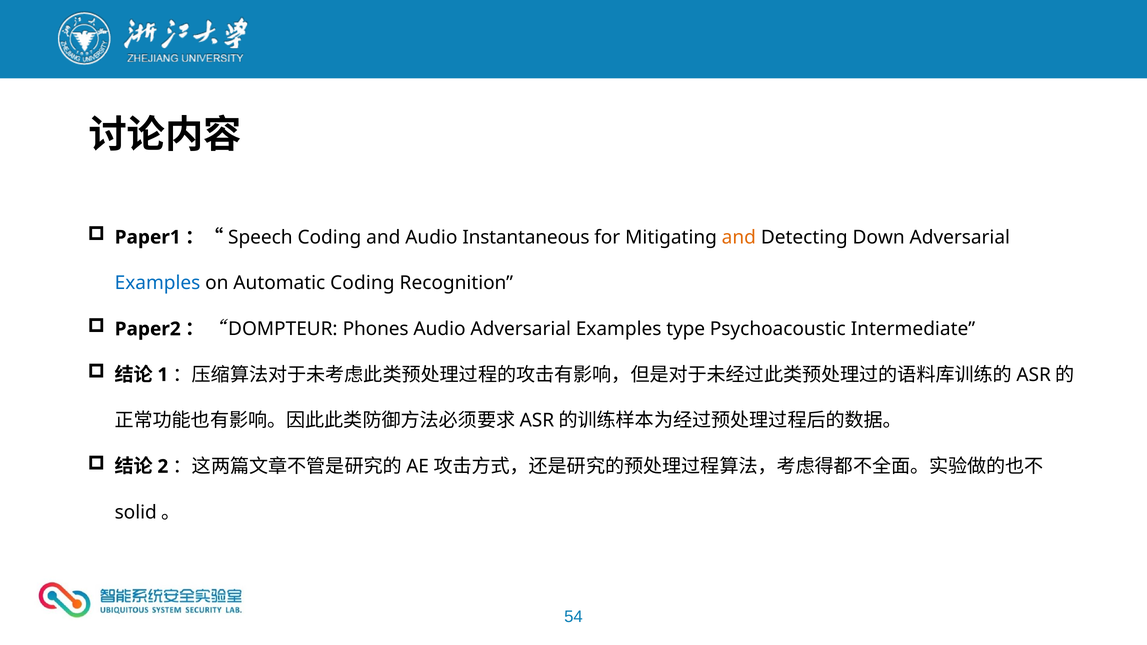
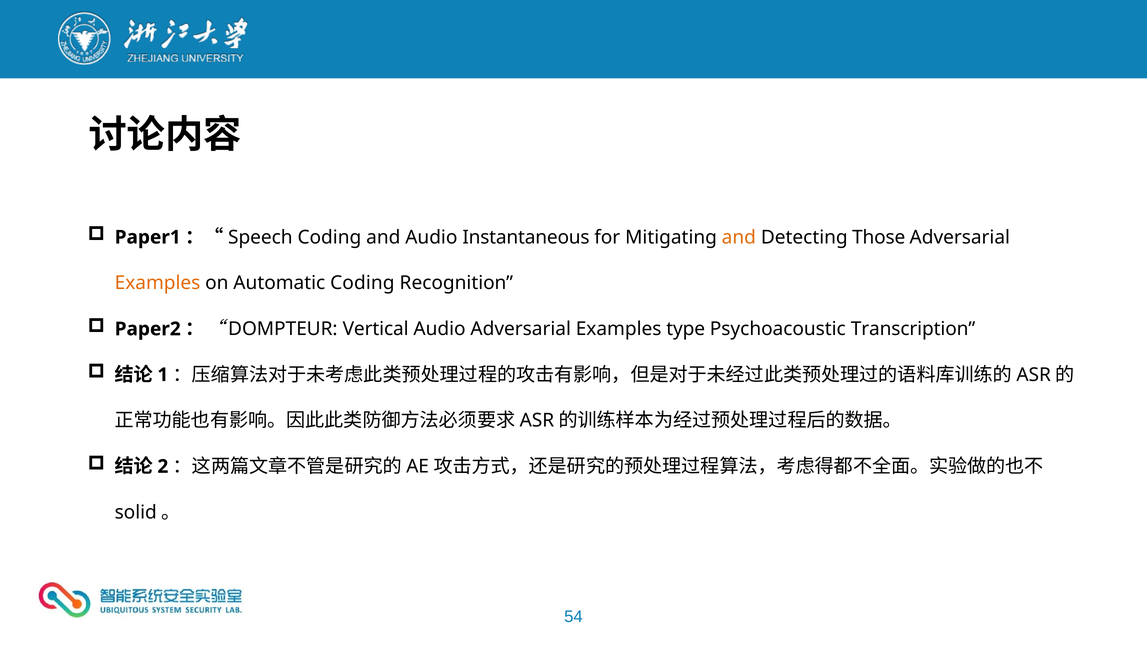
Down: Down -> Those
Examples at (158, 283) colour: blue -> orange
Phones: Phones -> Vertical
Intermediate: Intermediate -> Transcription
